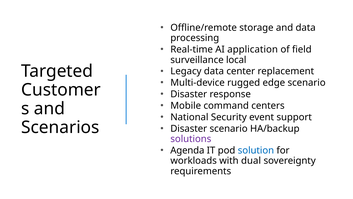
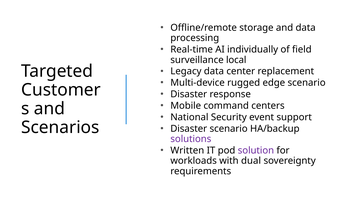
application: application -> individually
Agenda: Agenda -> Written
solution colour: blue -> purple
